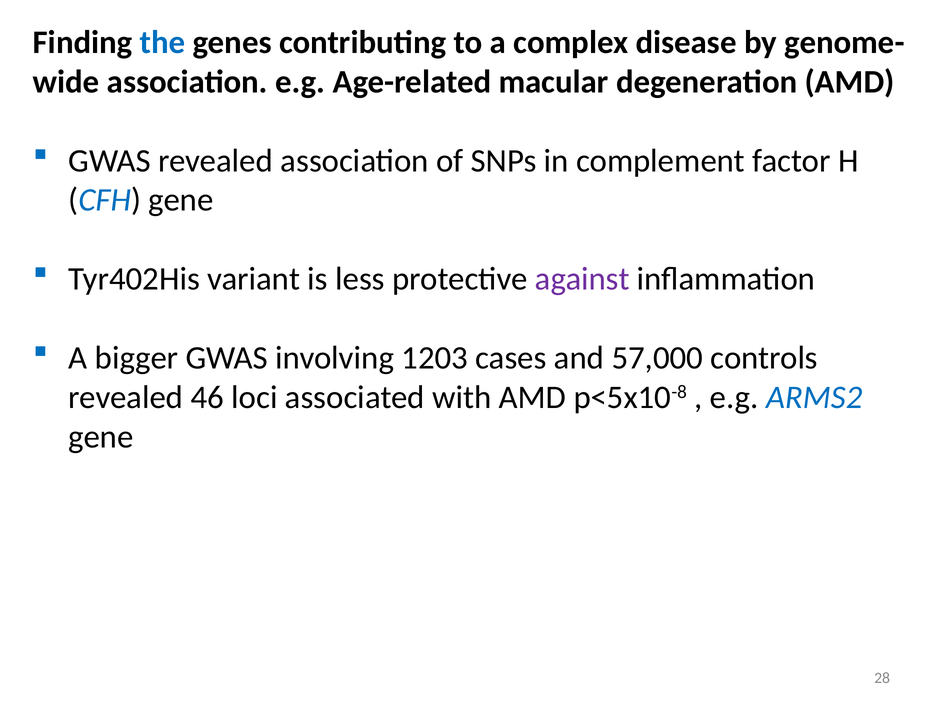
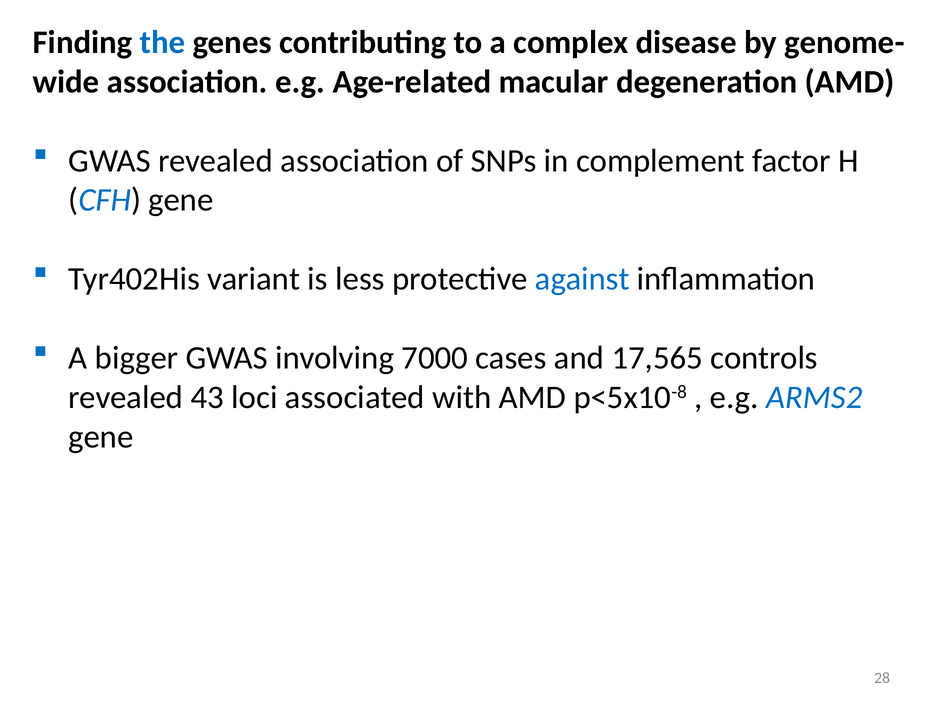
against colour: purple -> blue
1203: 1203 -> 7000
57,000: 57,000 -> 17,565
46: 46 -> 43
